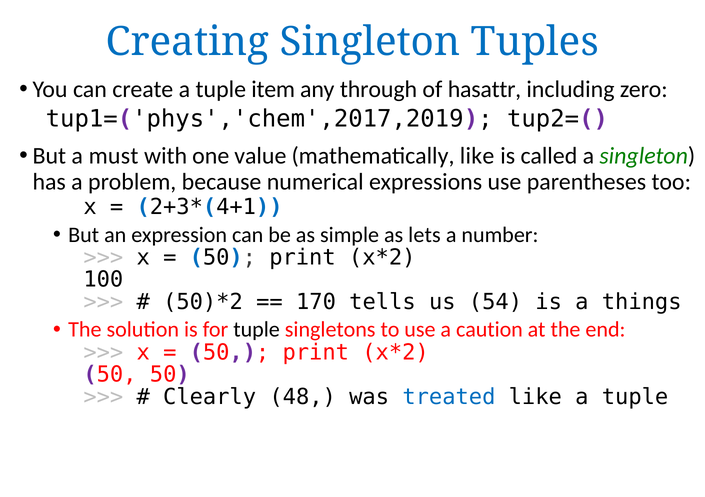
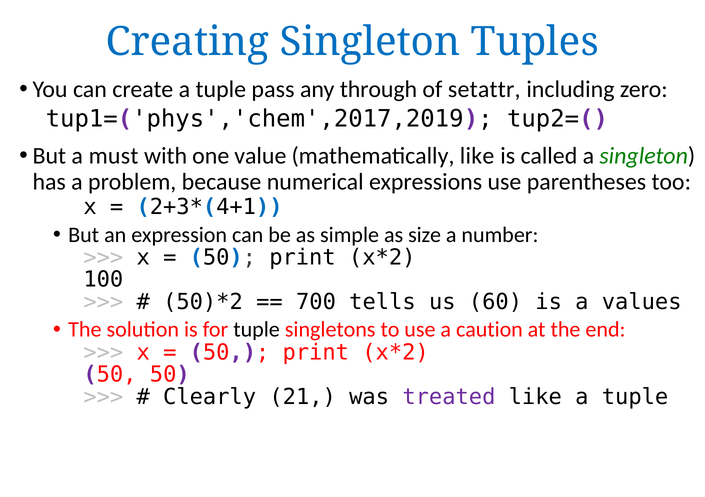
item: item -> pass
hasattr: hasattr -> setattr
lets: lets -> size
170: 170 -> 700
54: 54 -> 60
things: things -> values
48: 48 -> 21
treated colour: blue -> purple
